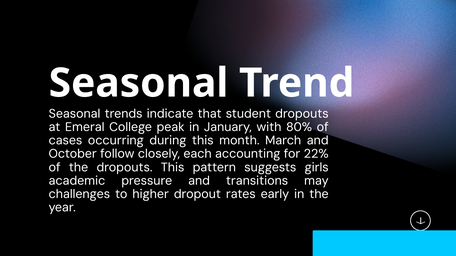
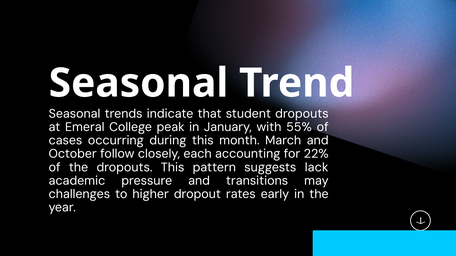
80%: 80% -> 55%
girls: girls -> lack
